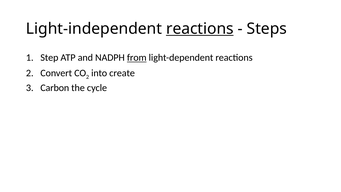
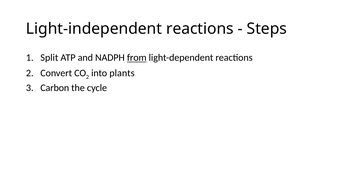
reactions at (200, 29) underline: present -> none
Step: Step -> Split
create: create -> plants
